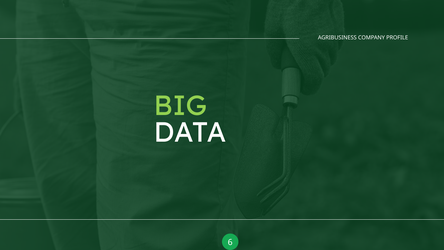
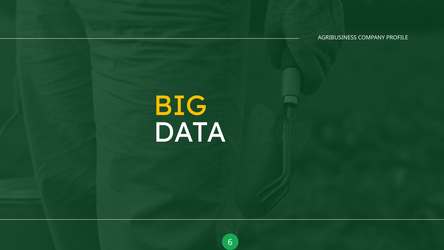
BIG colour: light green -> yellow
